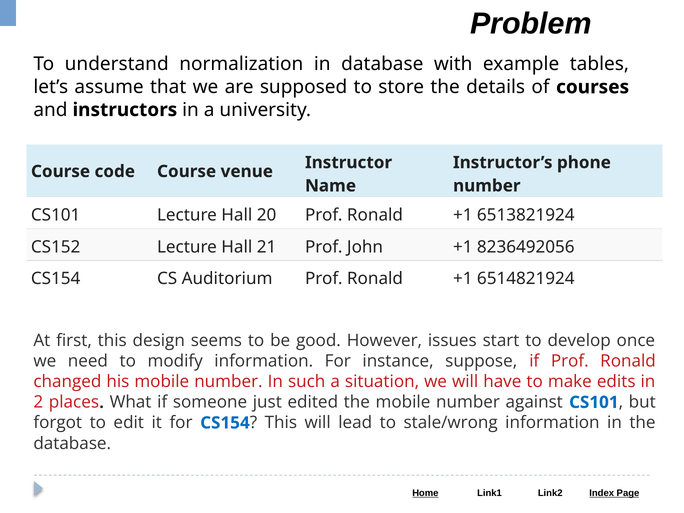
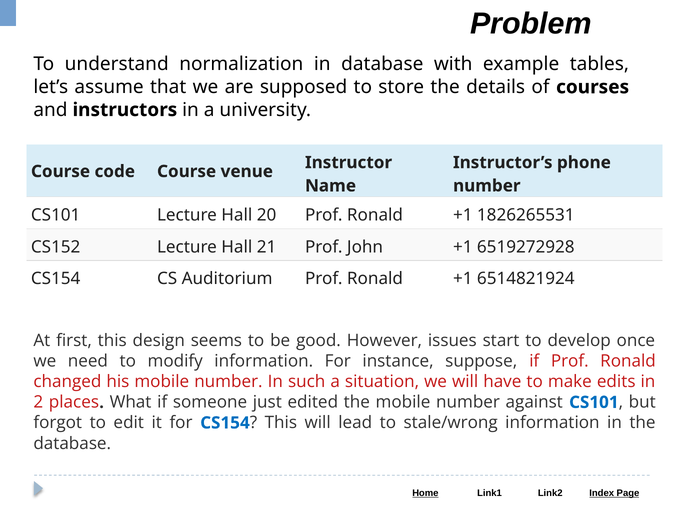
6513821924: 6513821924 -> 1826265531
8236492056: 8236492056 -> 6519272928
